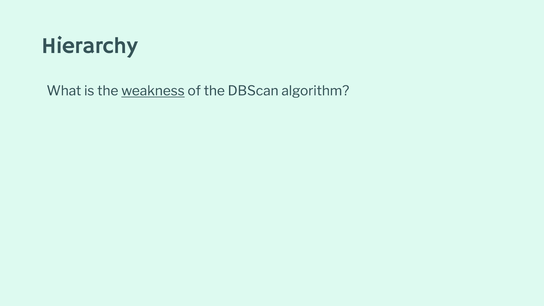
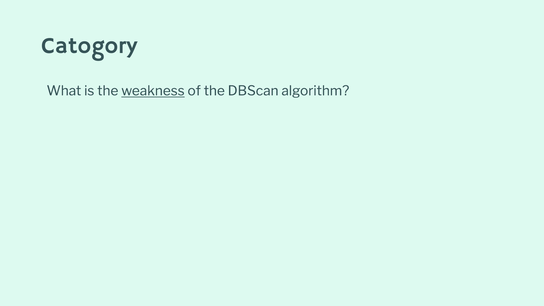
Hierarchy: Hierarchy -> Catogory
